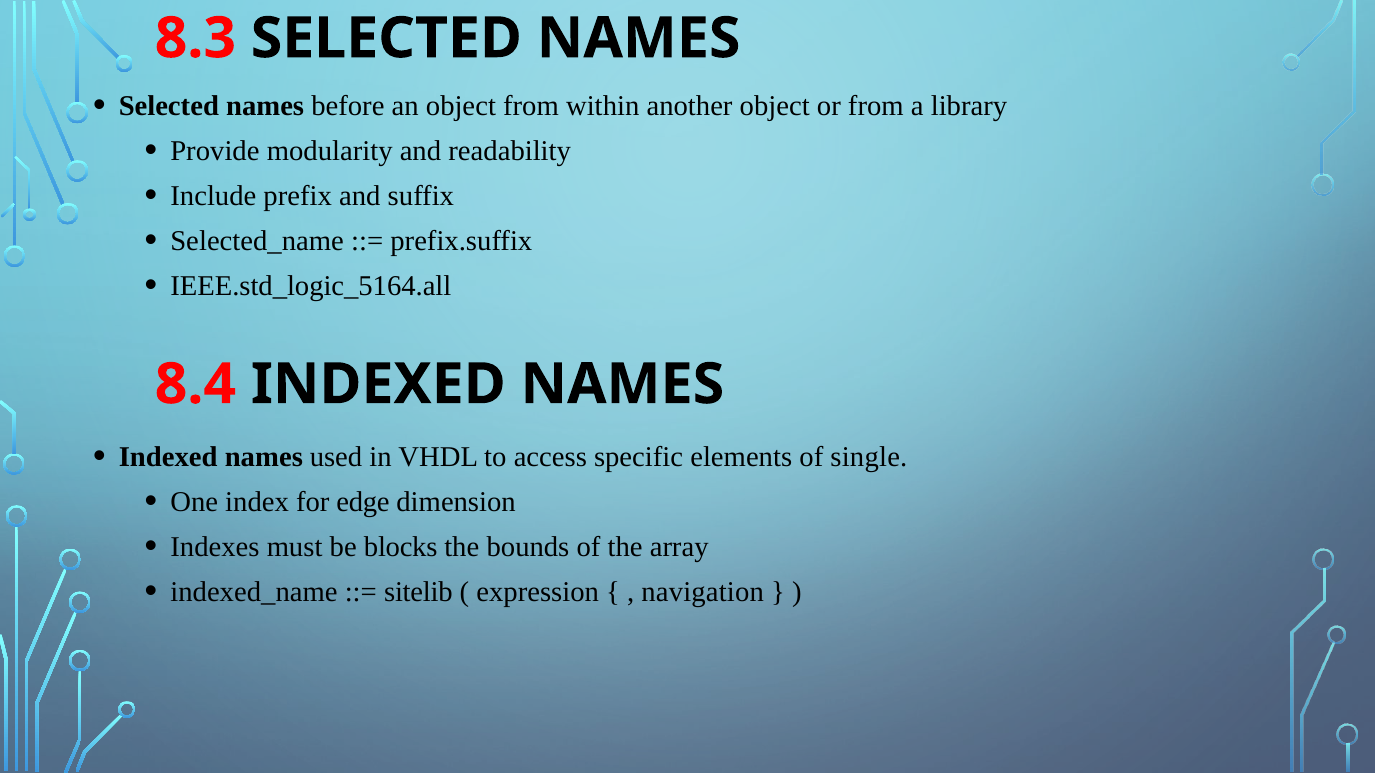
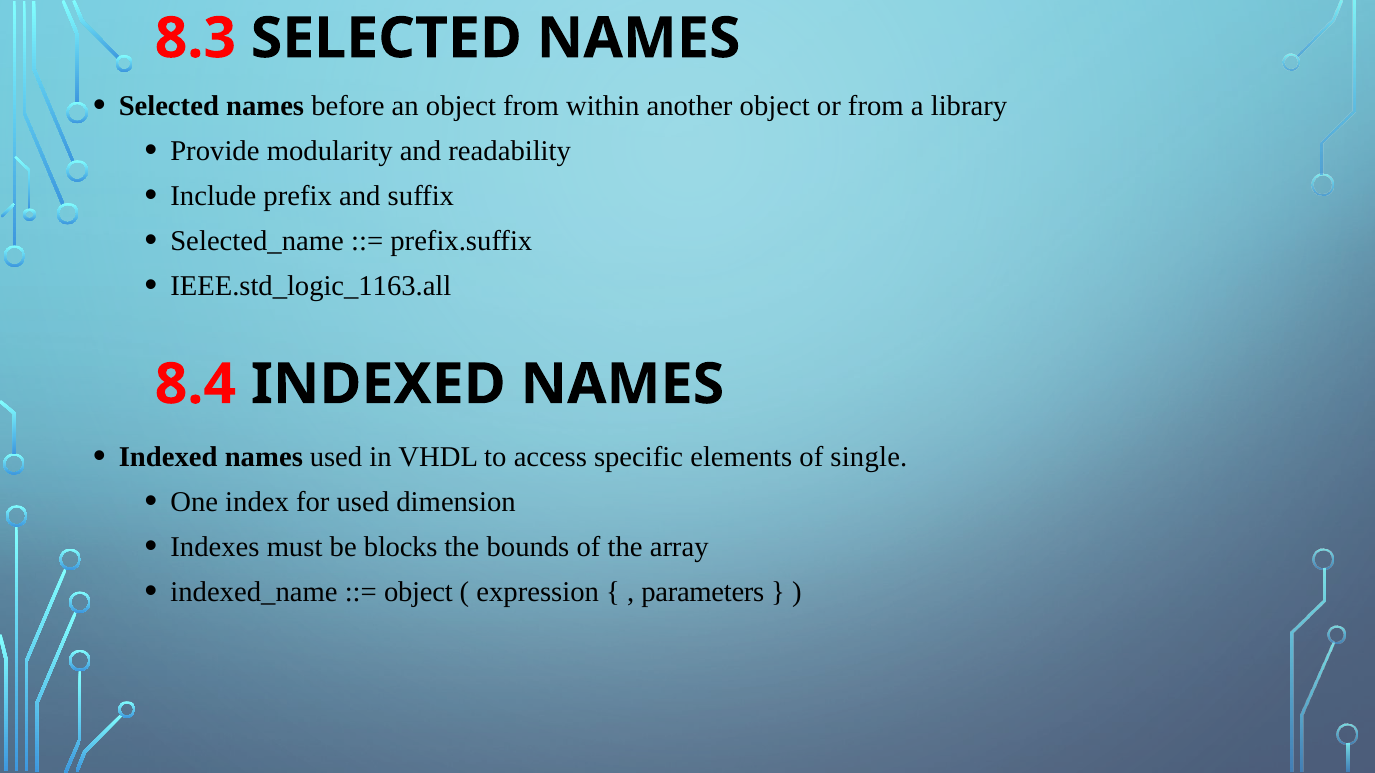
IEEE.std_logic_5164.all: IEEE.std_logic_5164.all -> IEEE.std_logic_1163.all
for edge: edge -> used
sitelib at (418, 592): sitelib -> object
navigation: navigation -> parameters
